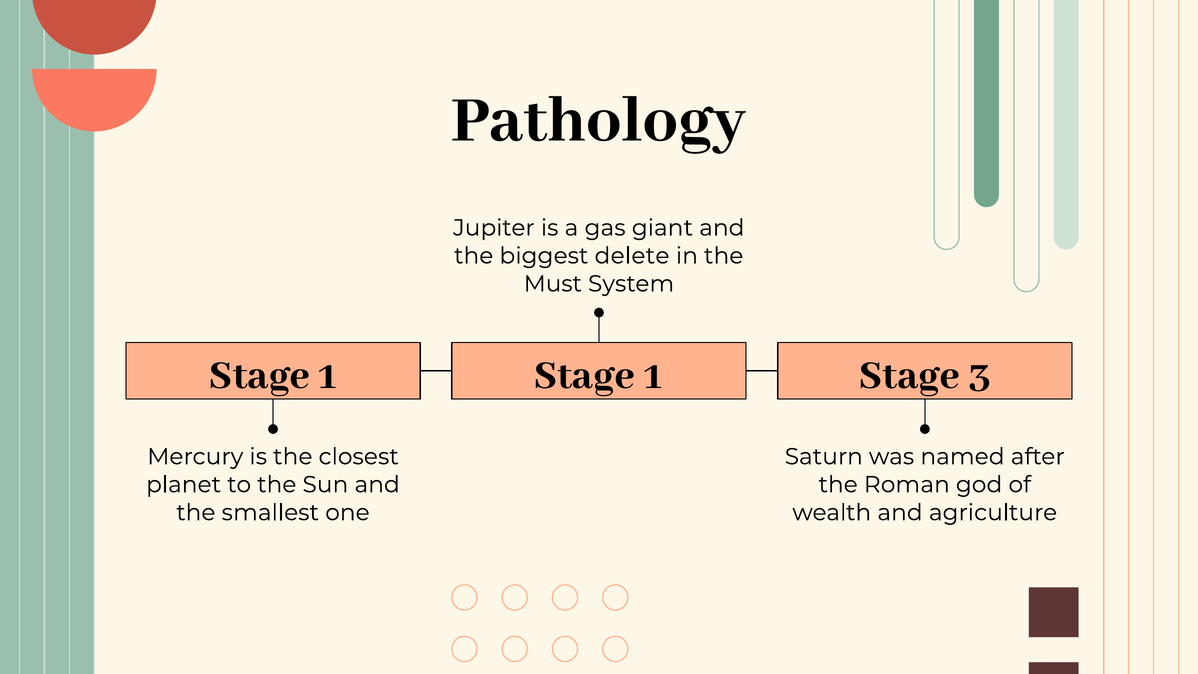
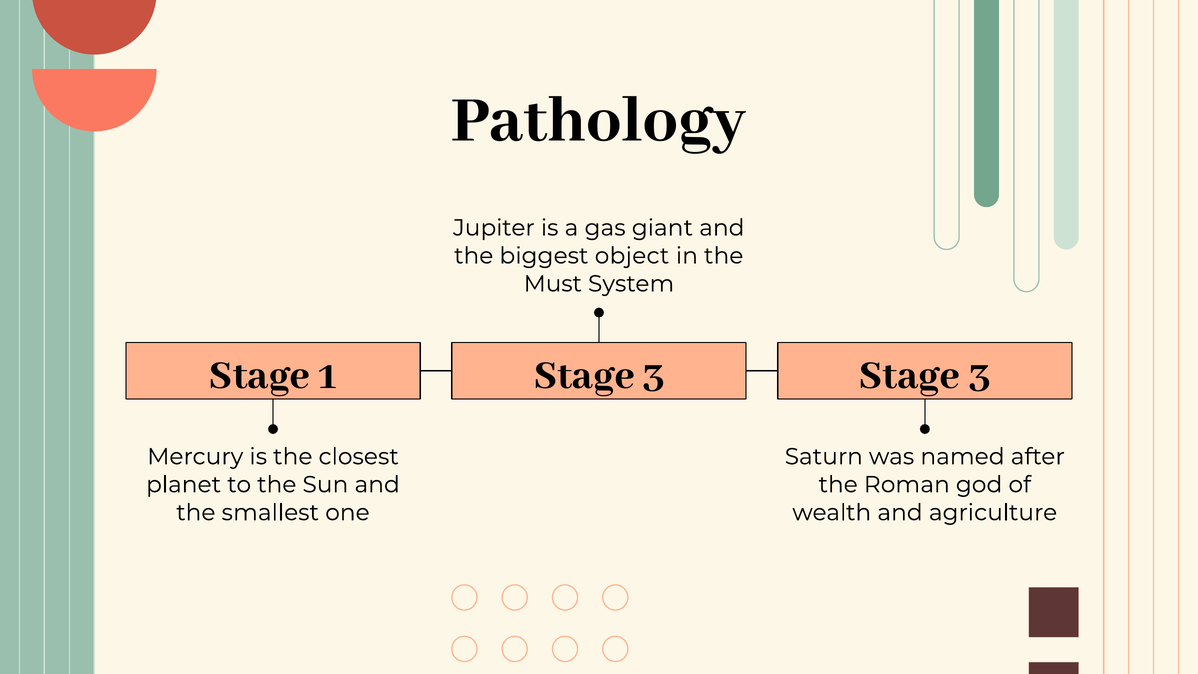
delete: delete -> object
1 at (653, 374): 1 -> 3
